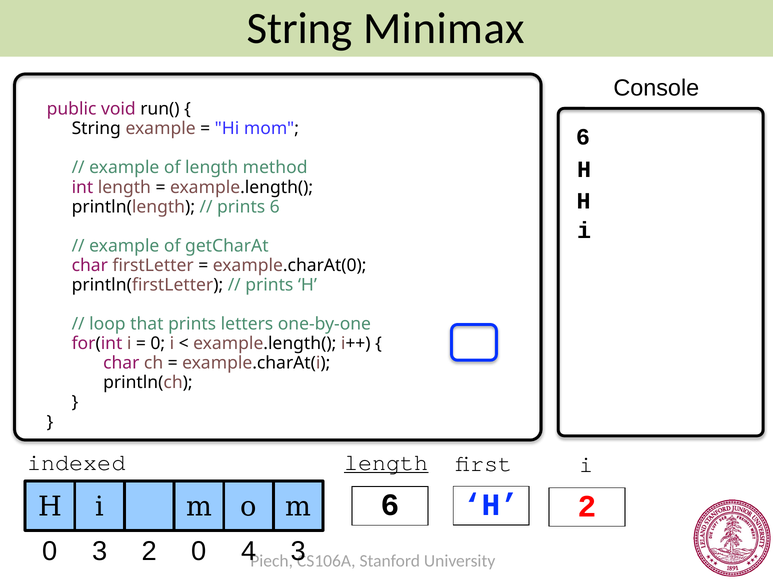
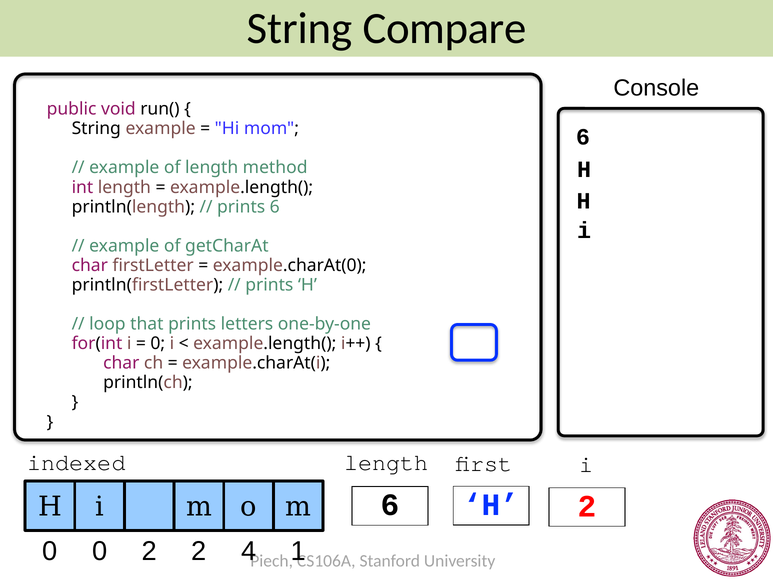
Minimax: Minimax -> Compare
length at (386, 463) underline: present -> none
0 3: 3 -> 0
2 0: 0 -> 2
4 3: 3 -> 1
